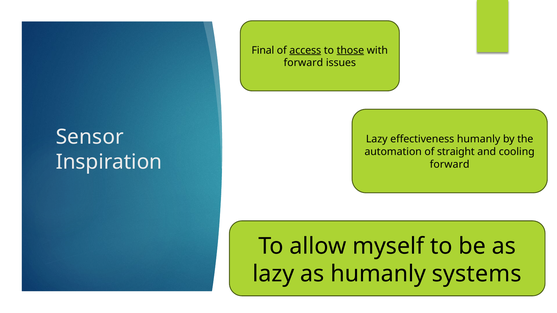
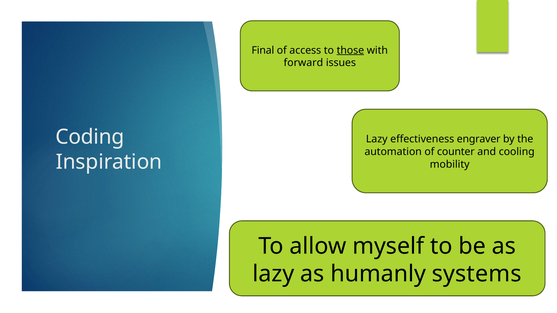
access underline: present -> none
Sensor: Sensor -> Coding
effectiveness humanly: humanly -> engraver
straight: straight -> counter
forward at (450, 164): forward -> mobility
